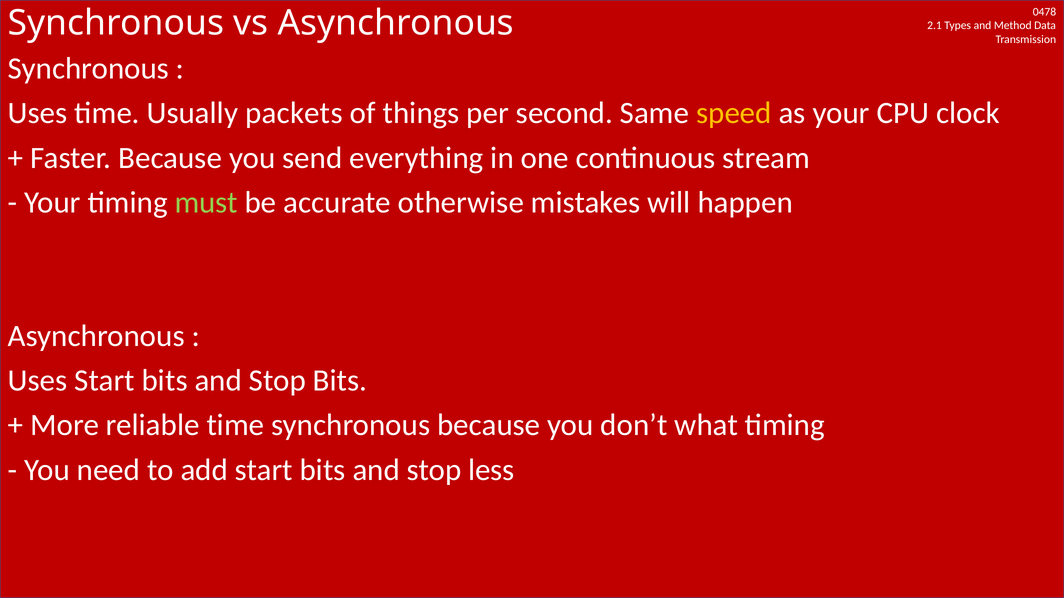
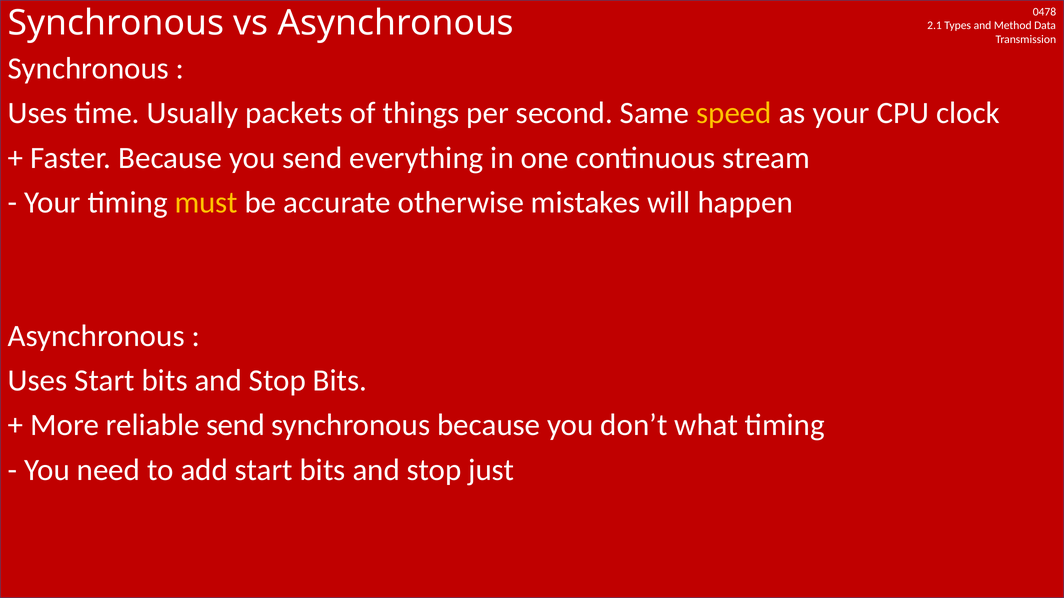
must colour: light green -> yellow
reliable time: time -> send
less: less -> just
